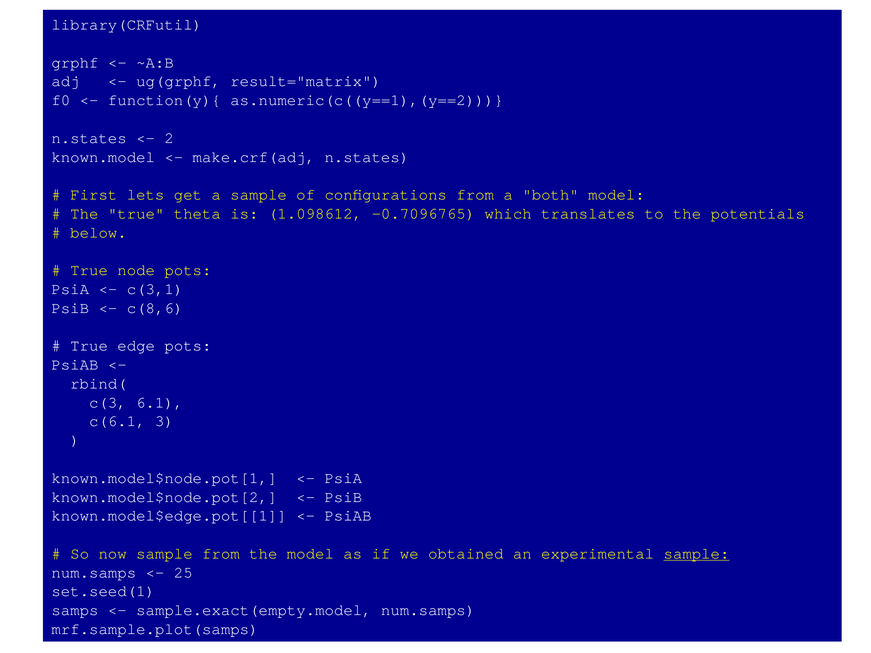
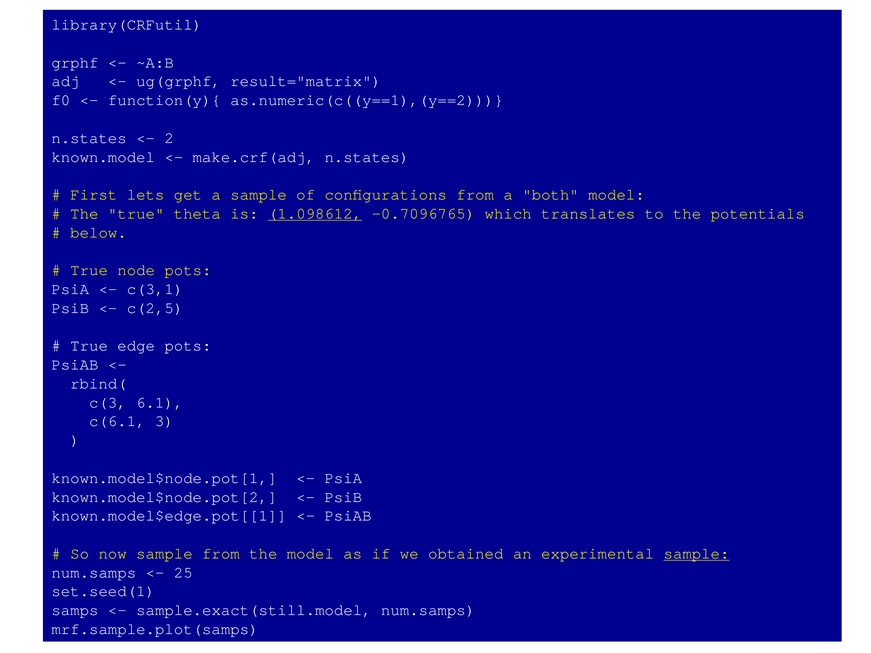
1.098612 underline: none -> present
c(8,6: c(8,6 -> c(2,5
sample.exact(empty.model: sample.exact(empty.model -> sample.exact(still.model
